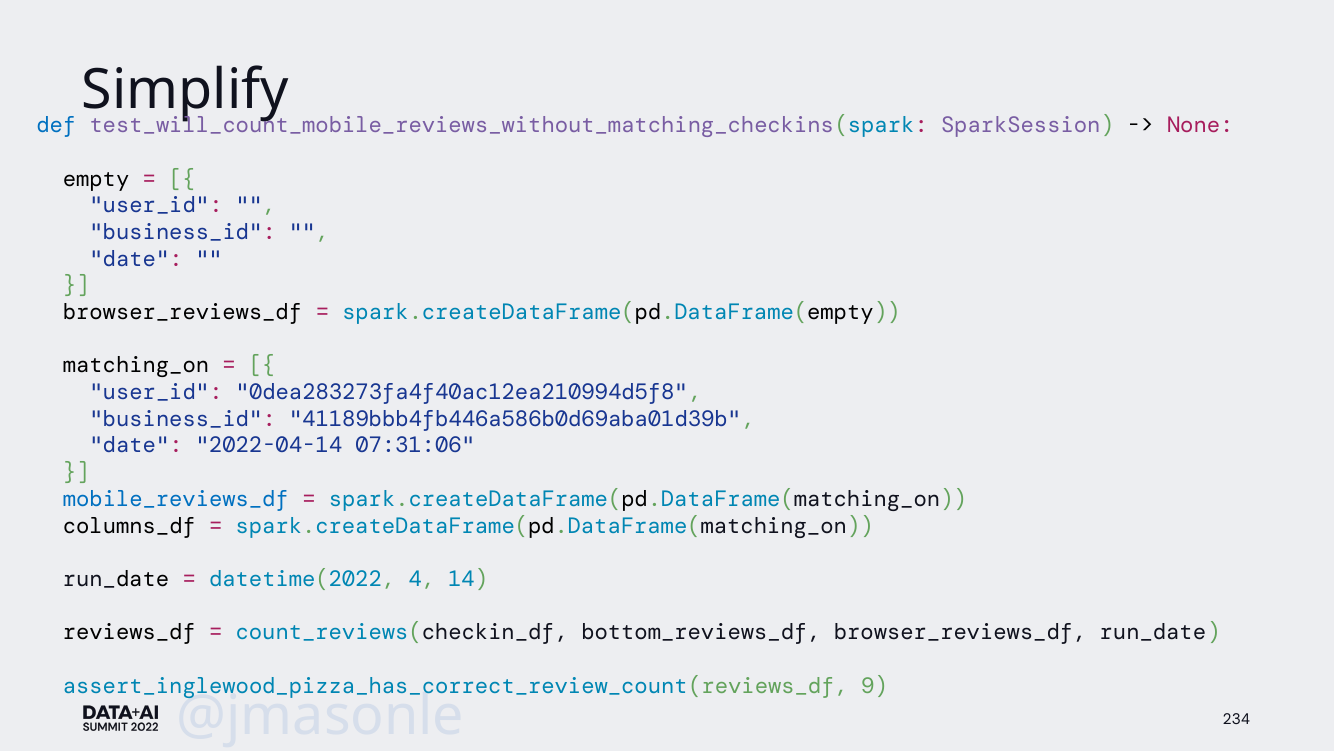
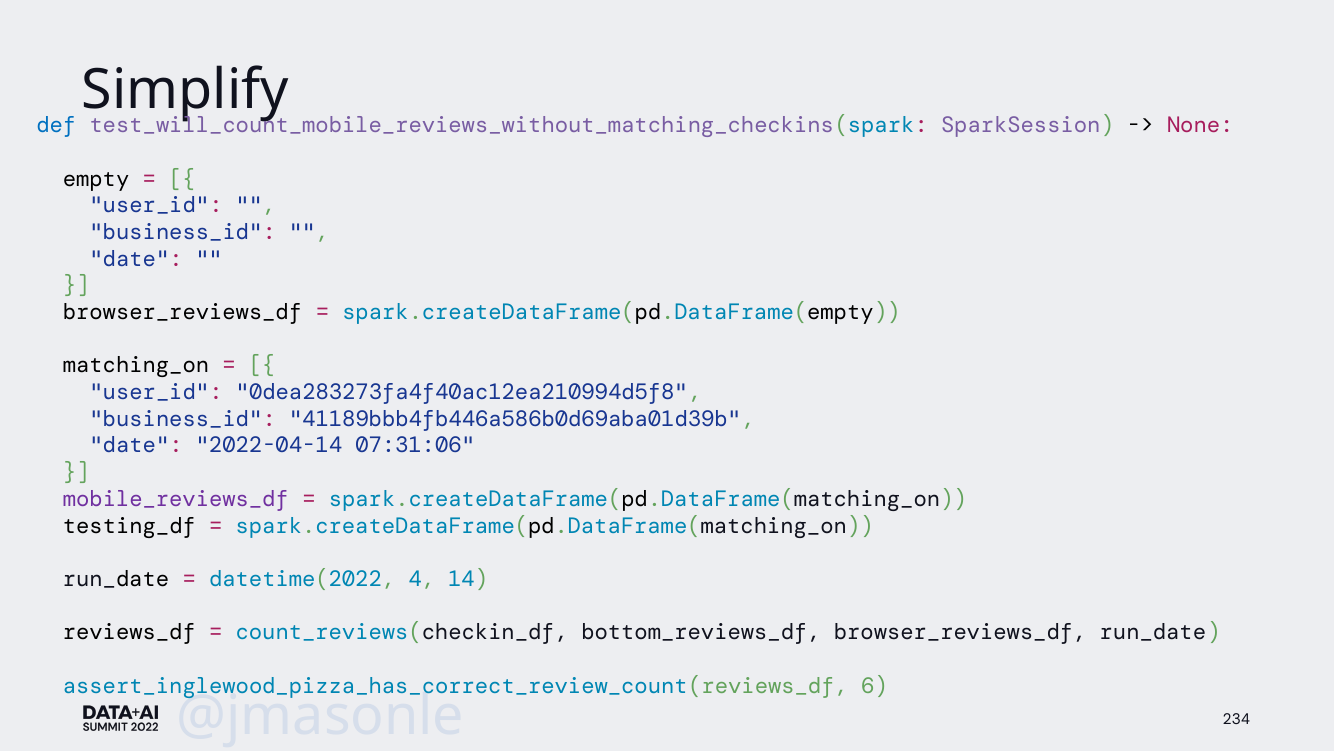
mobile_reviews_df colour: blue -> purple
columns_df: columns_df -> testing_df
9: 9 -> 6
